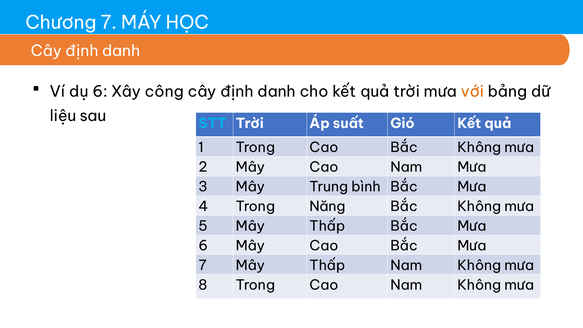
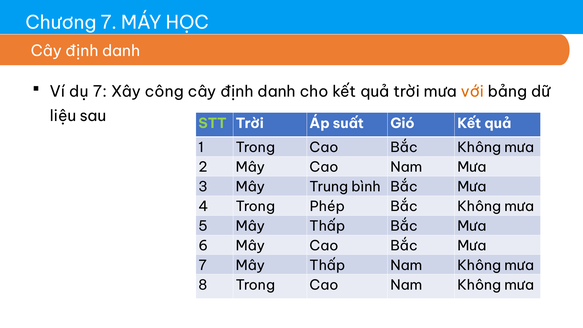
dụ 6: 6 -> 7
STT colour: light blue -> light green
Năng: Năng -> Phép
